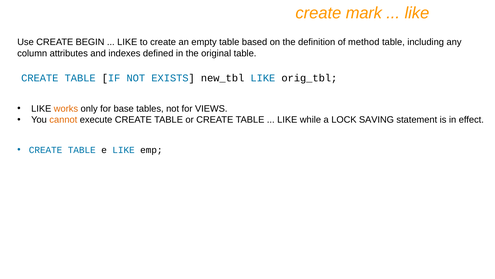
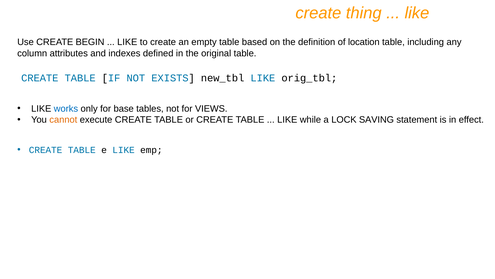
mark: mark -> thing
method: method -> location
works colour: orange -> blue
